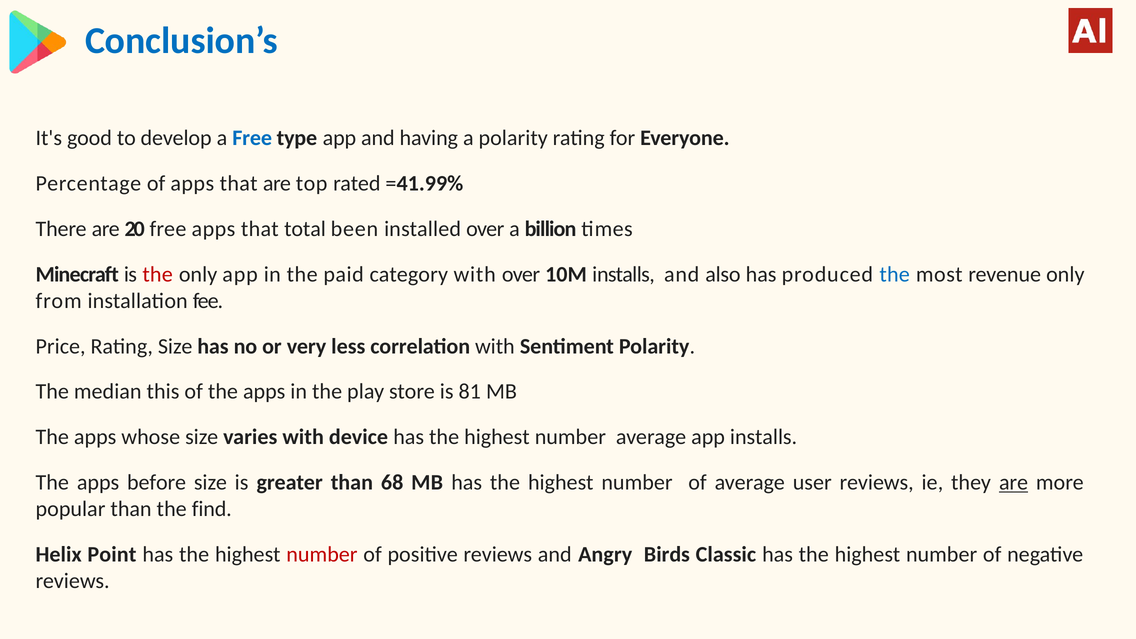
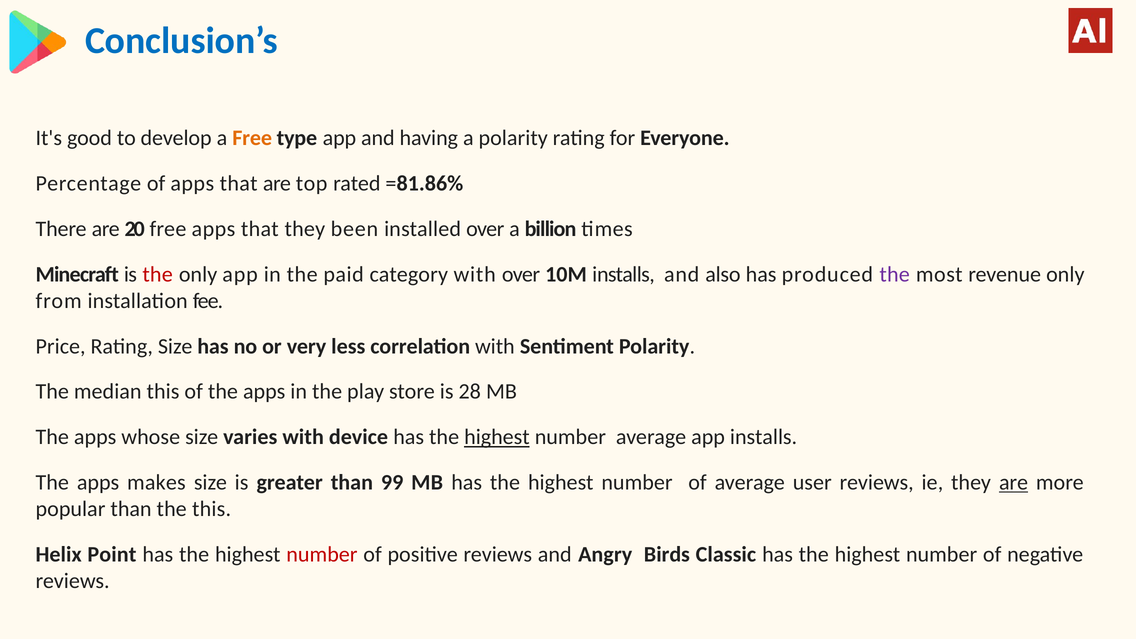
Free at (252, 138) colour: blue -> orange
41.99%: 41.99% -> 81.86%
that total: total -> they
the at (895, 274) colour: blue -> purple
81: 81 -> 28
highest at (497, 437) underline: none -> present
before: before -> makes
68: 68 -> 99
the find: find -> this
